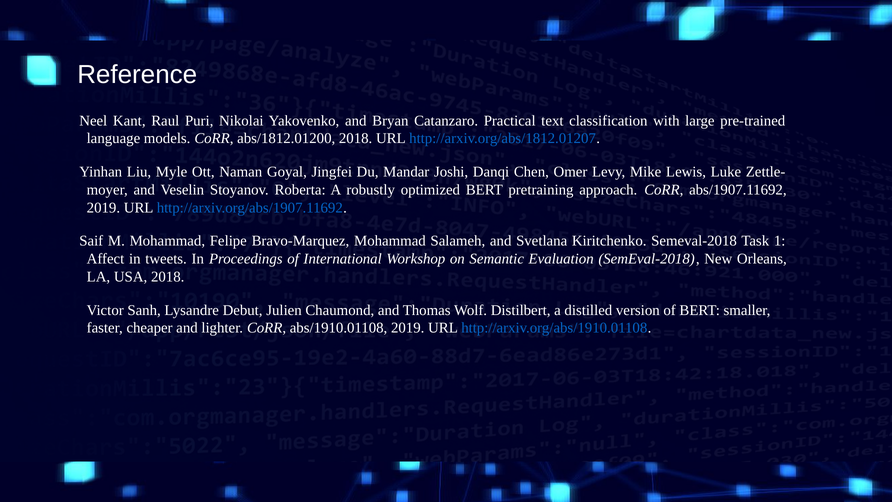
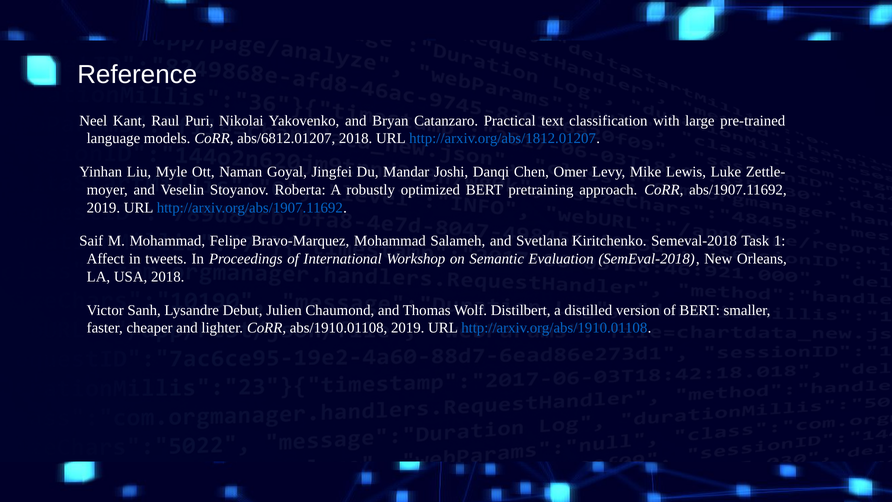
abs/1812.01200: abs/1812.01200 -> abs/6812.01207
